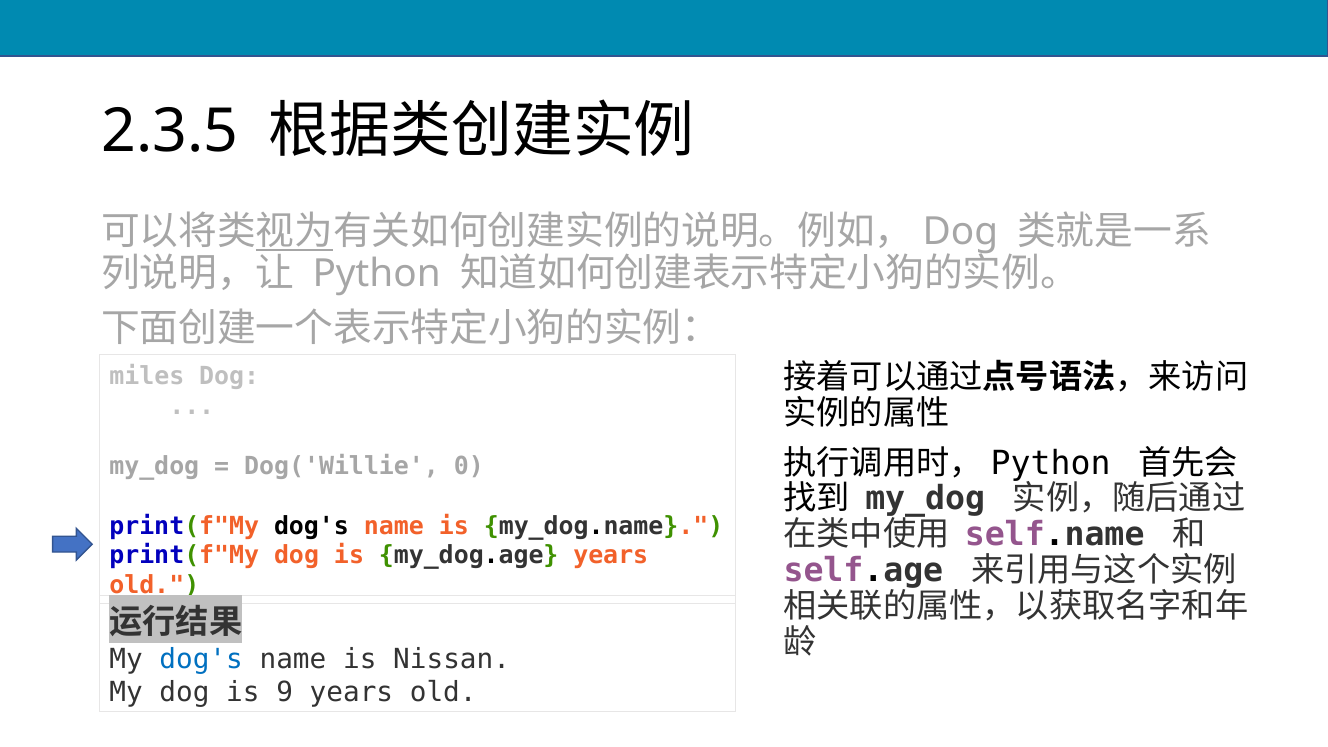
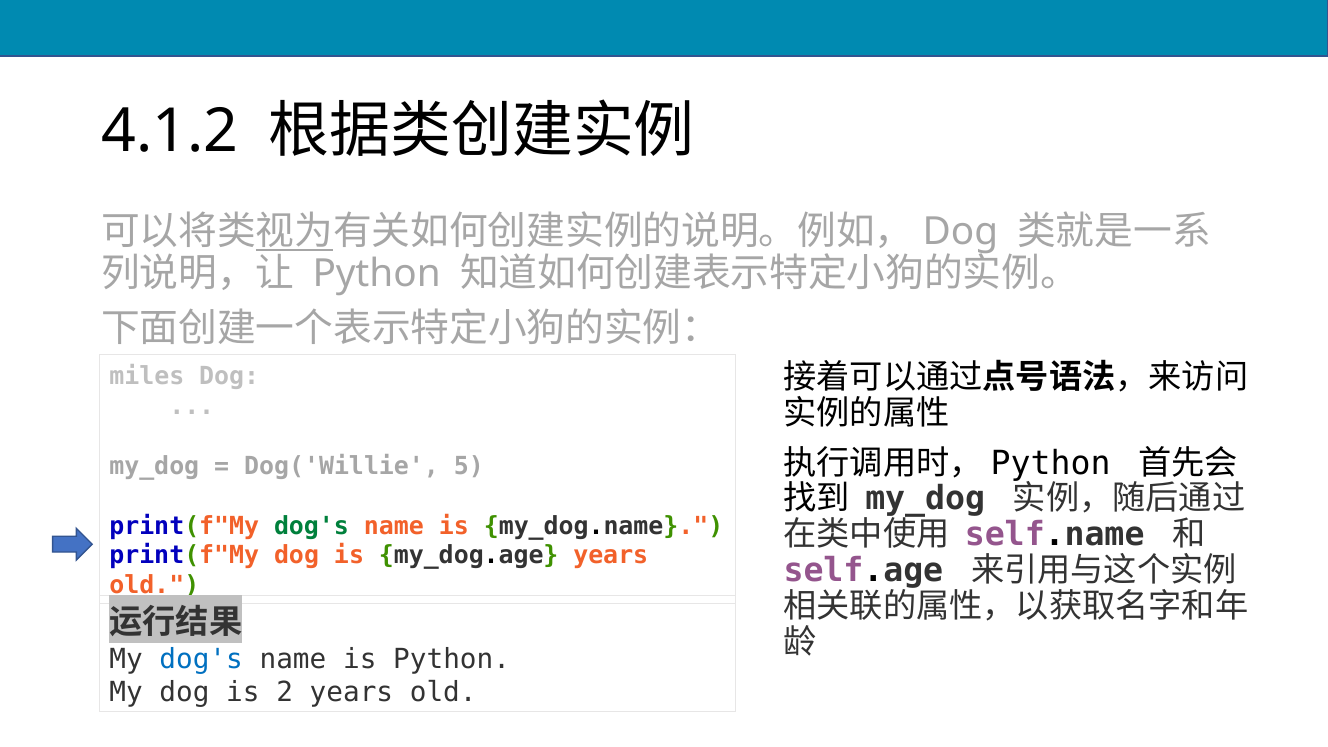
2.3.5: 2.3.5 -> 4.1.2
0: 0 -> 5
dog's at (311, 526) colour: black -> green
is Nissan: Nissan -> Python
9: 9 -> 2
